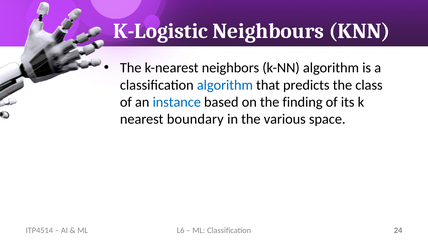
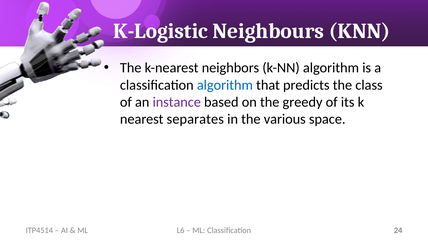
instance colour: blue -> purple
finding: finding -> greedy
boundary: boundary -> separates
